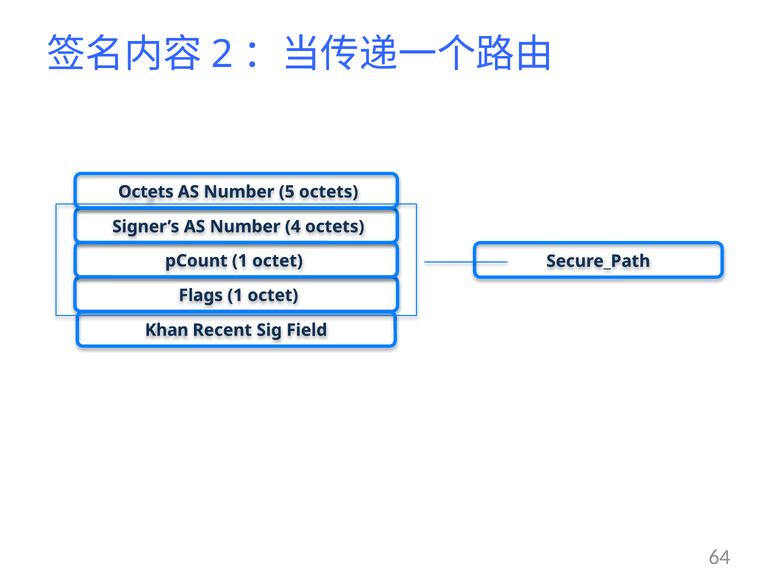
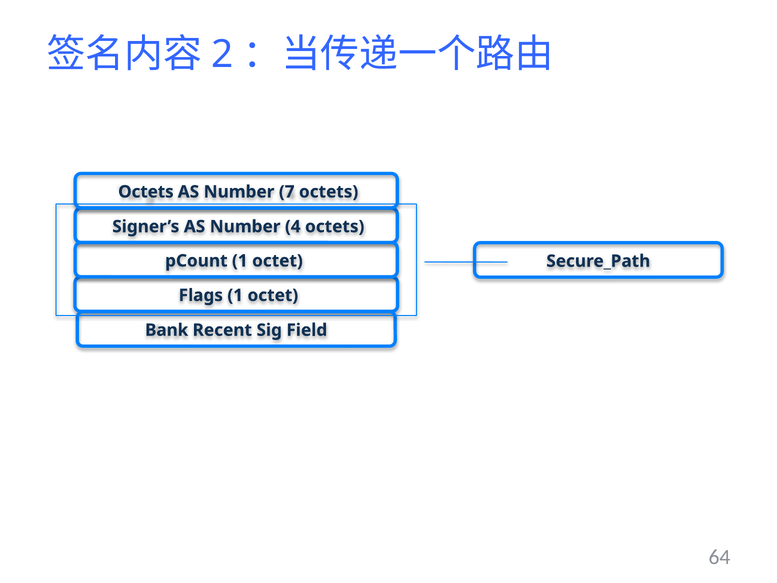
5: 5 -> 7
Khan: Khan -> Bank
